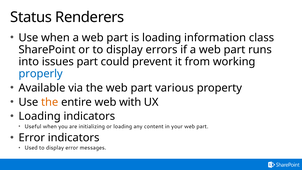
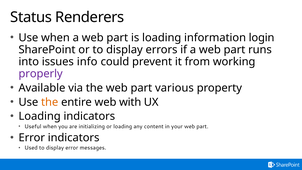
class: class -> login
issues part: part -> info
properly colour: blue -> purple
